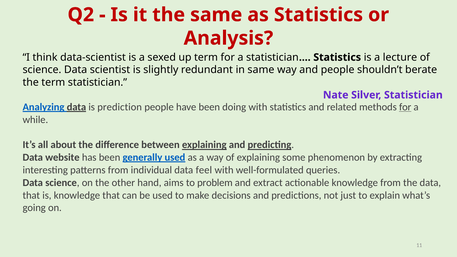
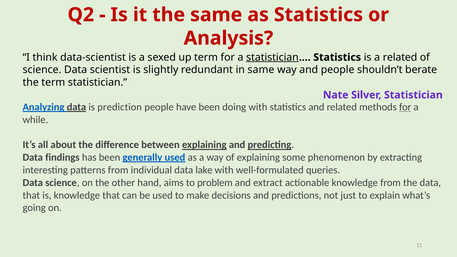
statistician at (272, 57) underline: none -> present
a lecture: lecture -> related
website: website -> findings
feel: feel -> lake
